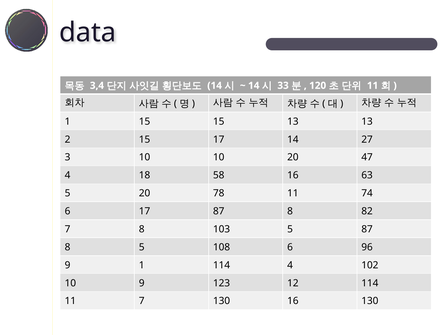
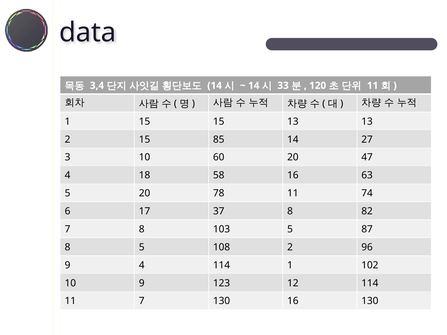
15 17: 17 -> 85
10 10: 10 -> 60
17 87: 87 -> 37
108 6: 6 -> 2
9 1: 1 -> 4
114 4: 4 -> 1
